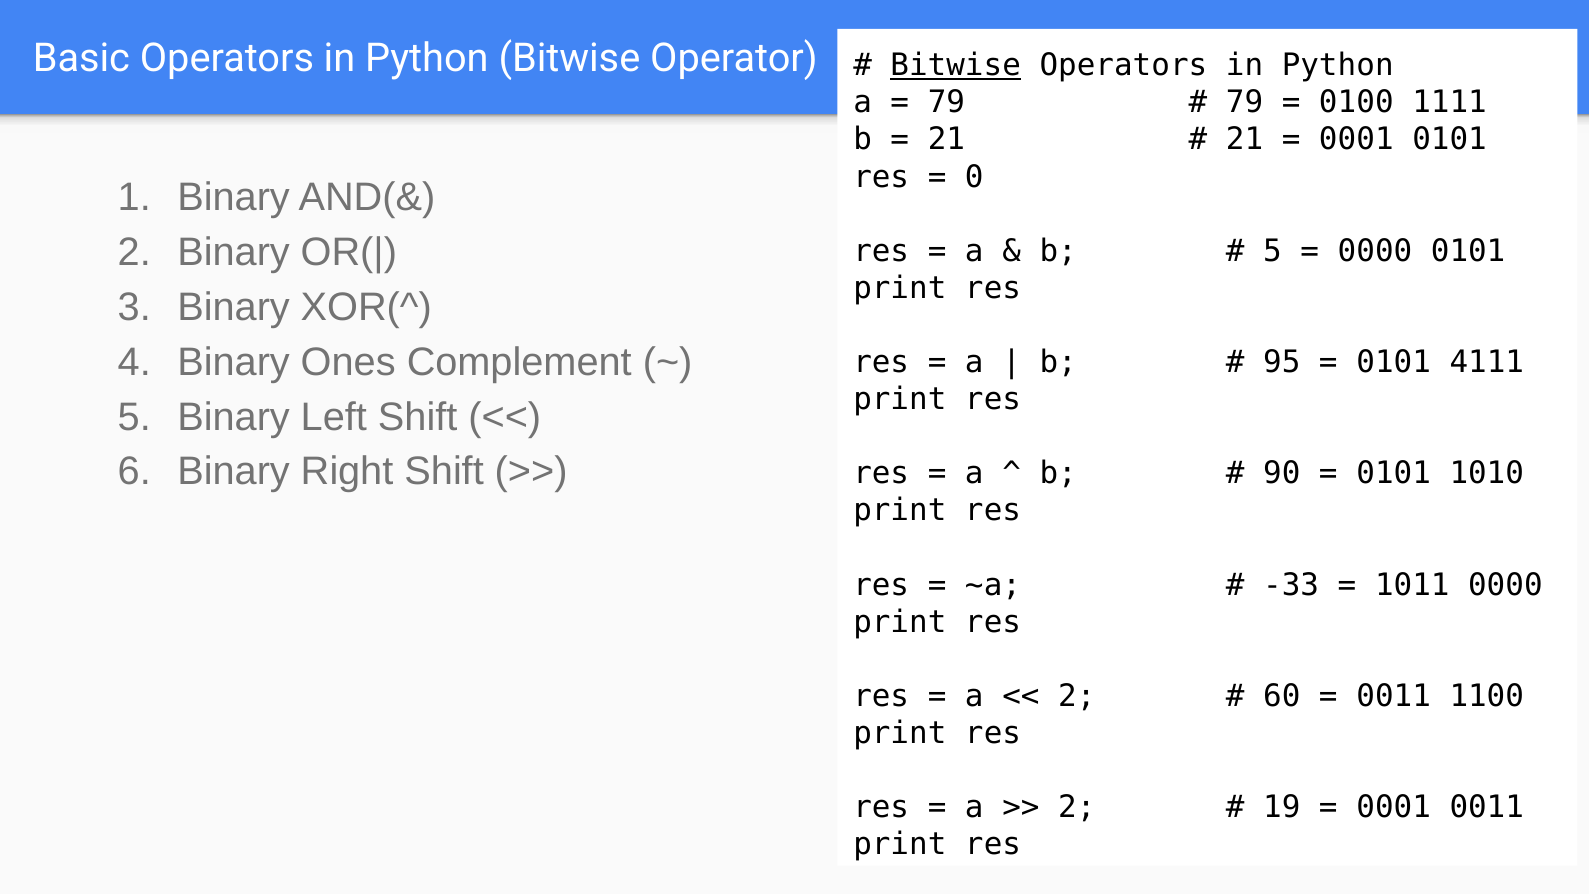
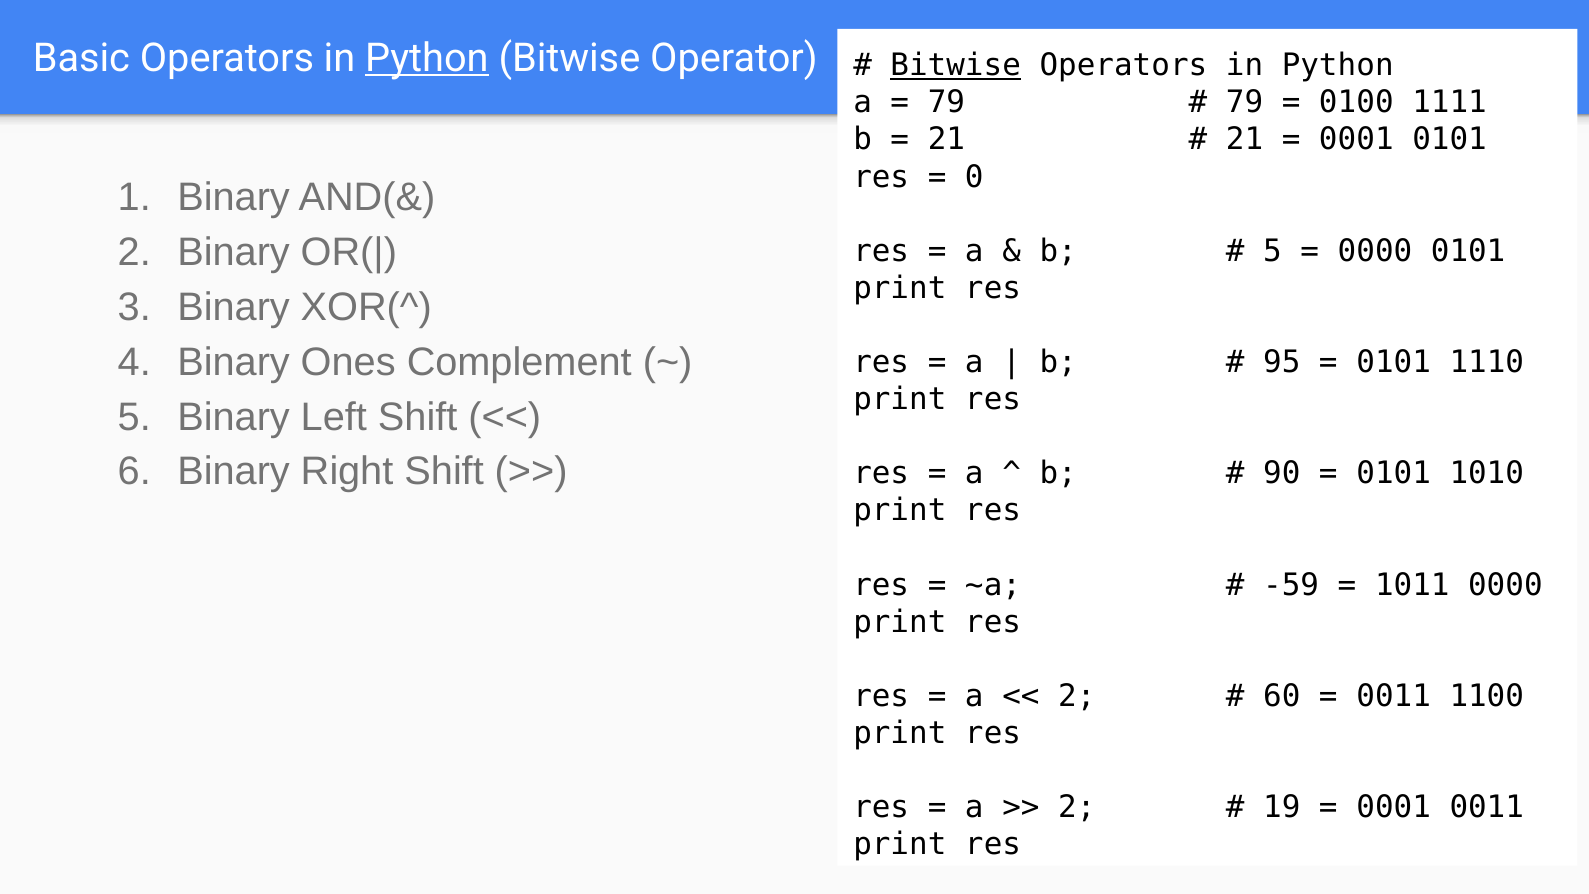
Python at (427, 58) underline: none -> present
4111: 4111 -> 1110
-33: -33 -> -59
